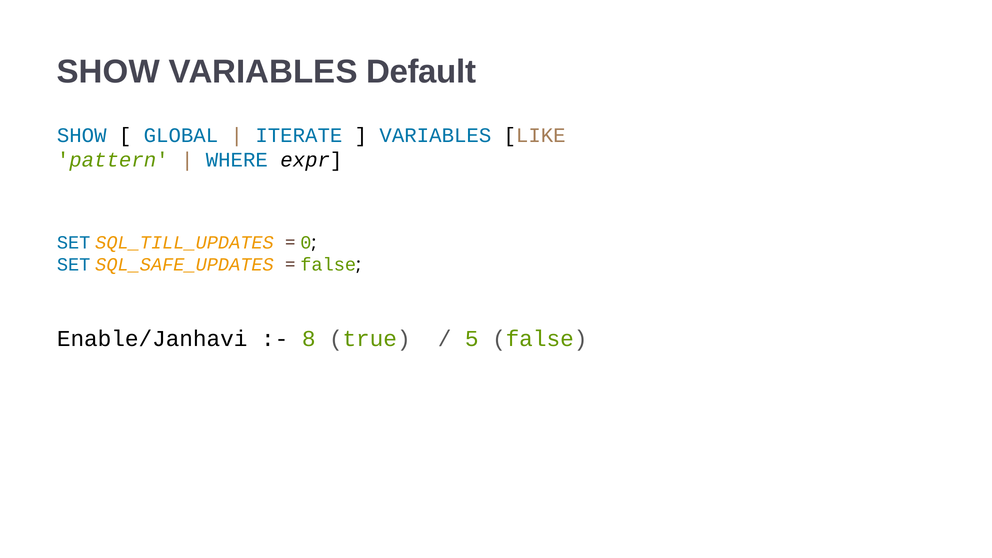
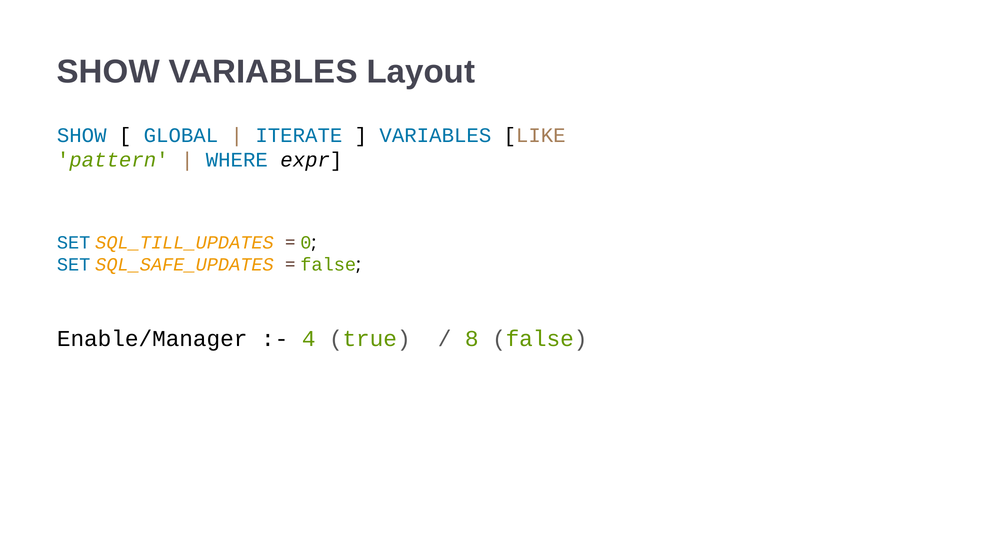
Default: Default -> Layout
Enable/Janhavi: Enable/Janhavi -> Enable/Manager
8: 8 -> 4
5: 5 -> 8
